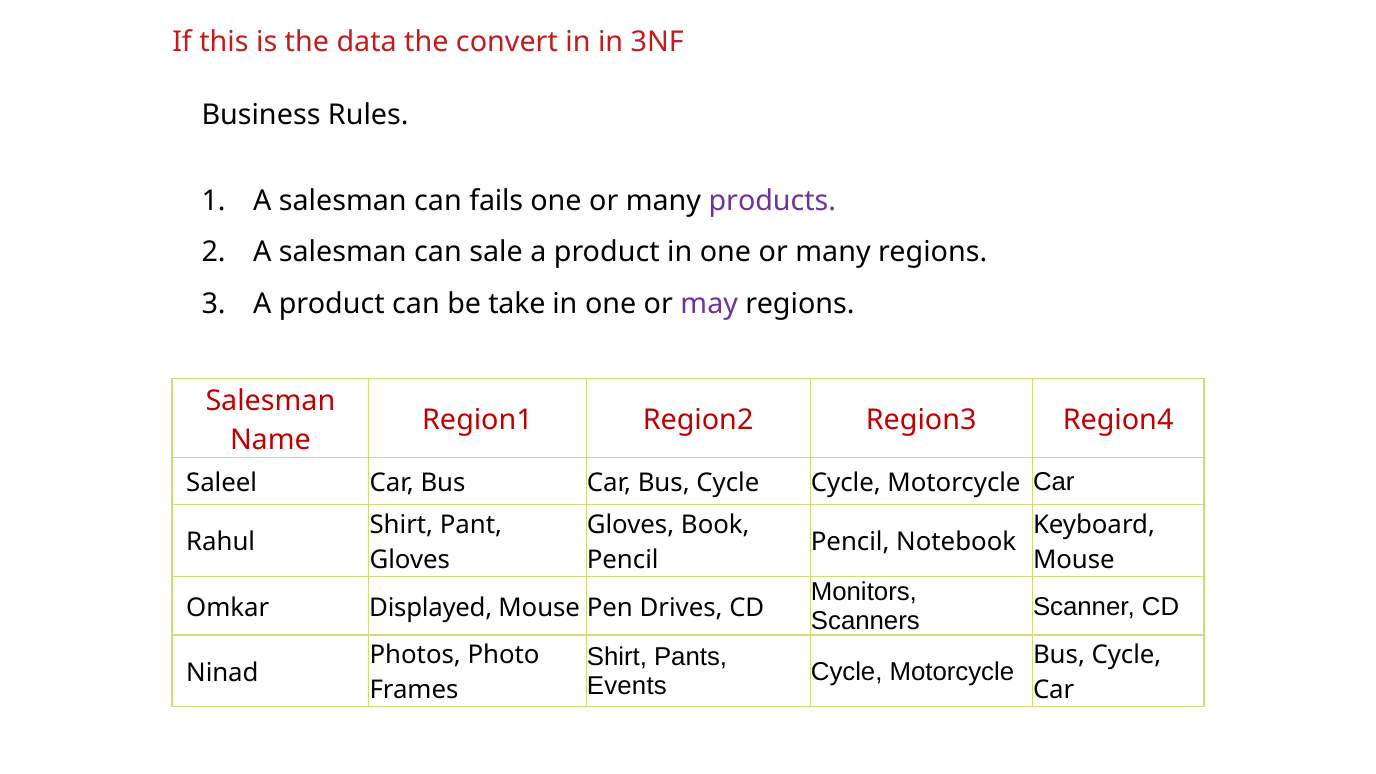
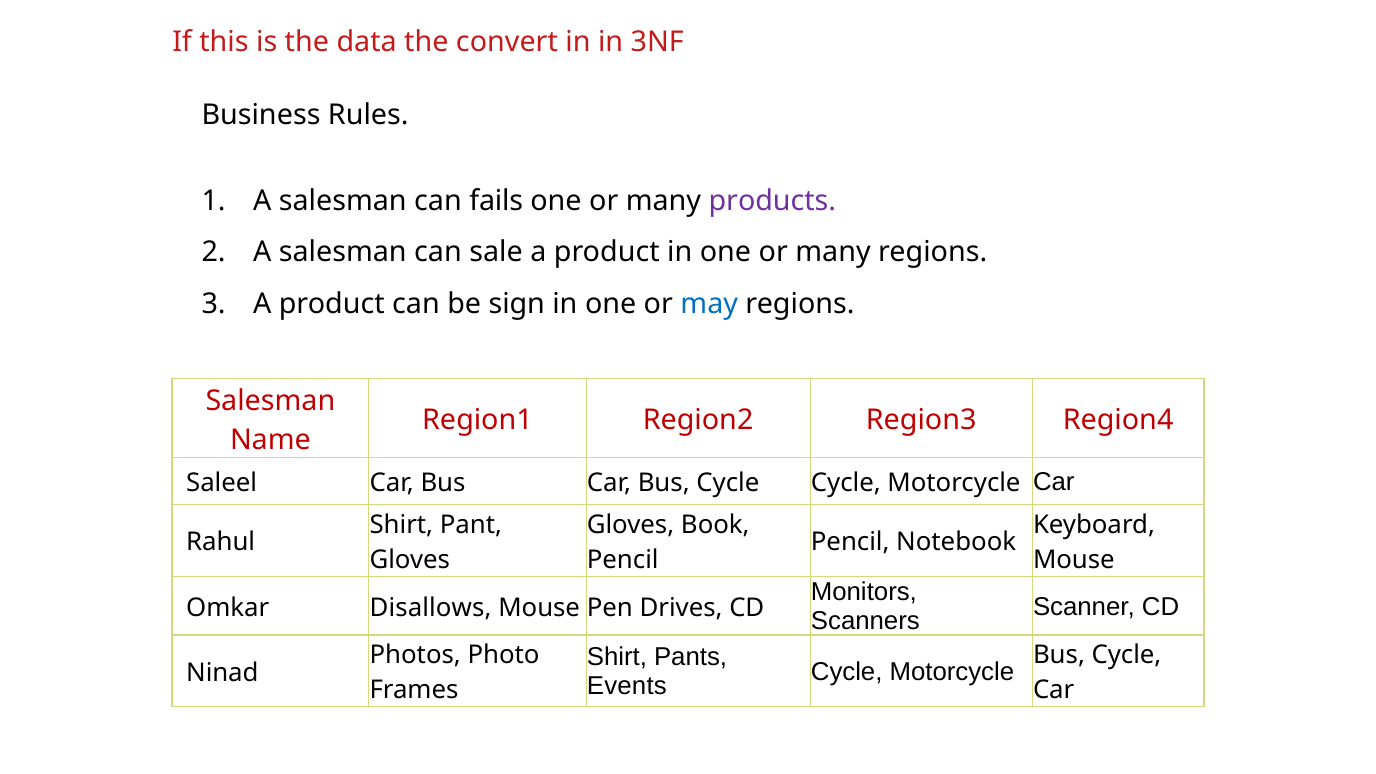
take: take -> sign
may colour: purple -> blue
Displayed: Displayed -> Disallows
